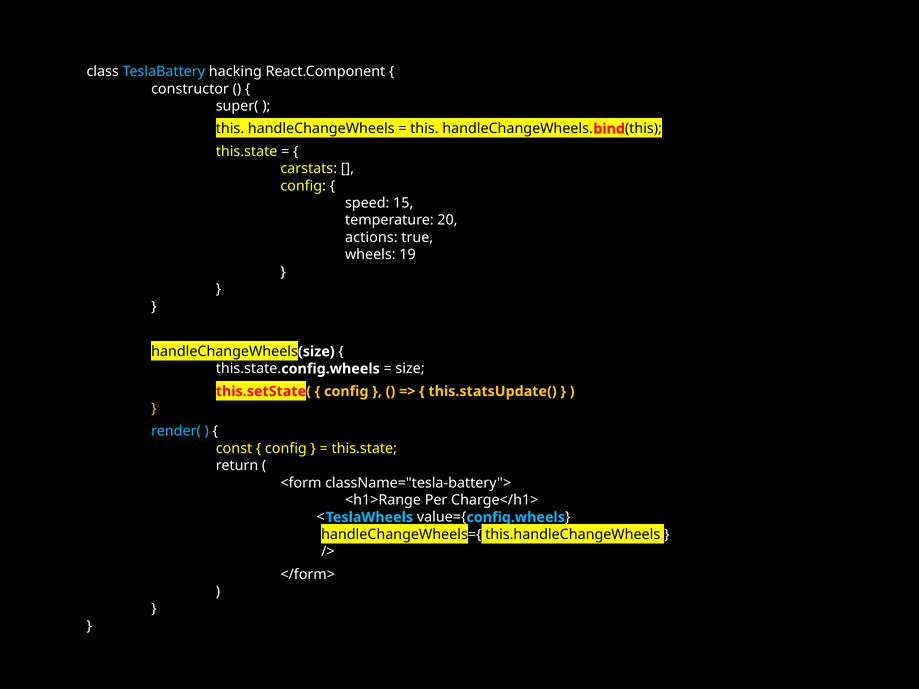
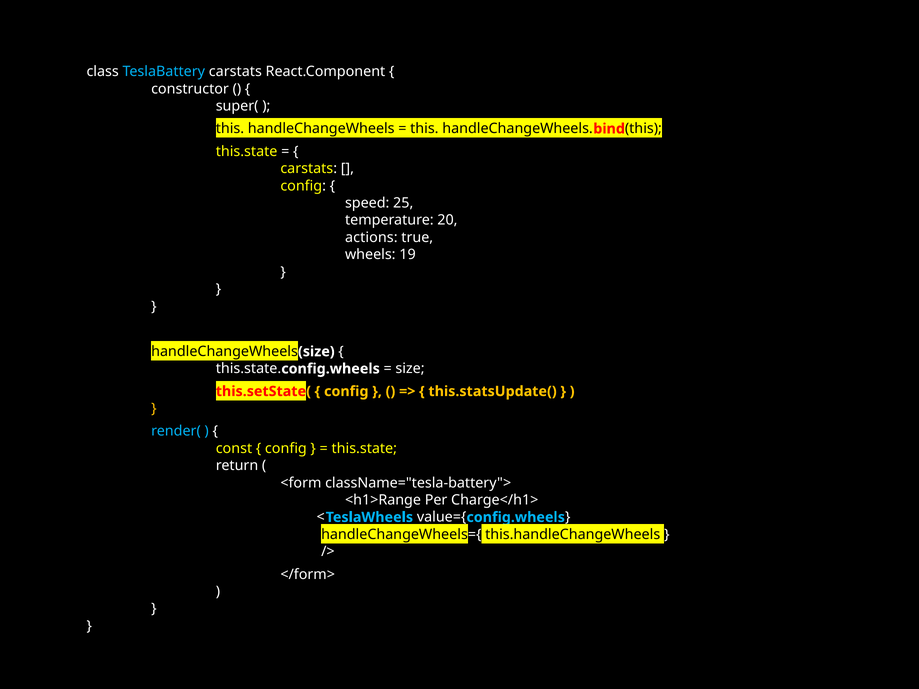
TeslaBattery hacking: hacking -> carstats
15: 15 -> 25
